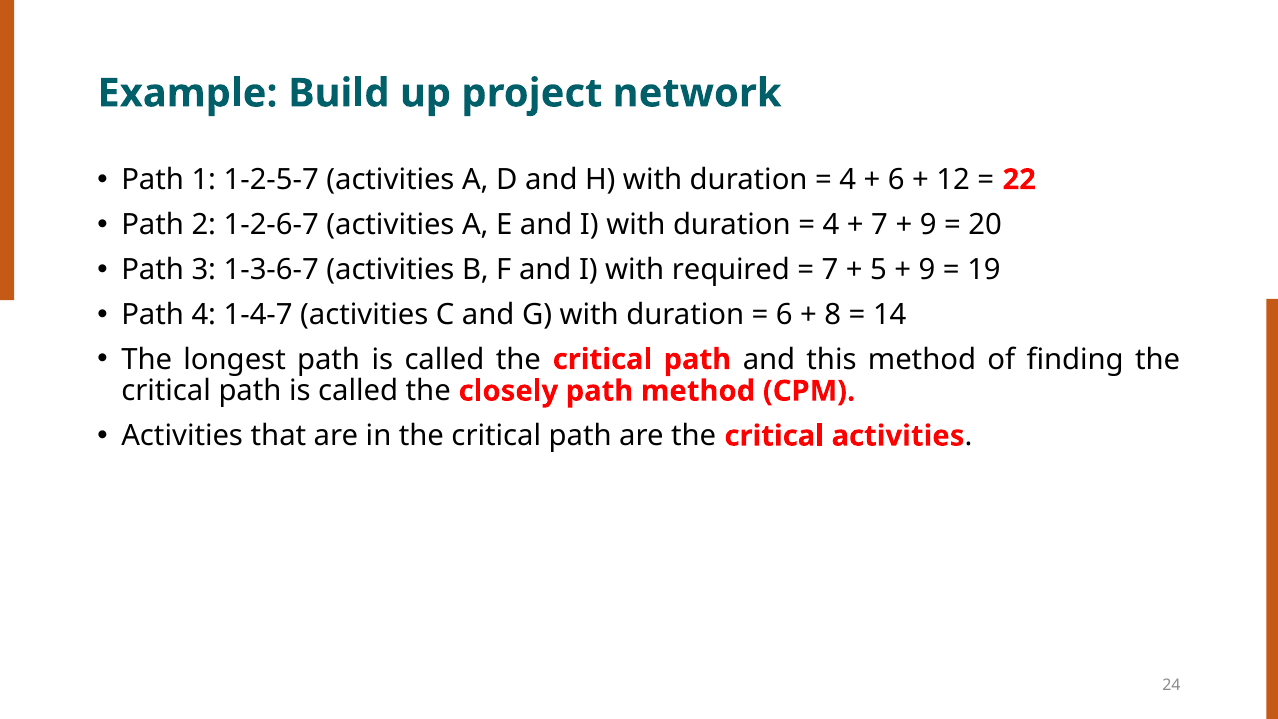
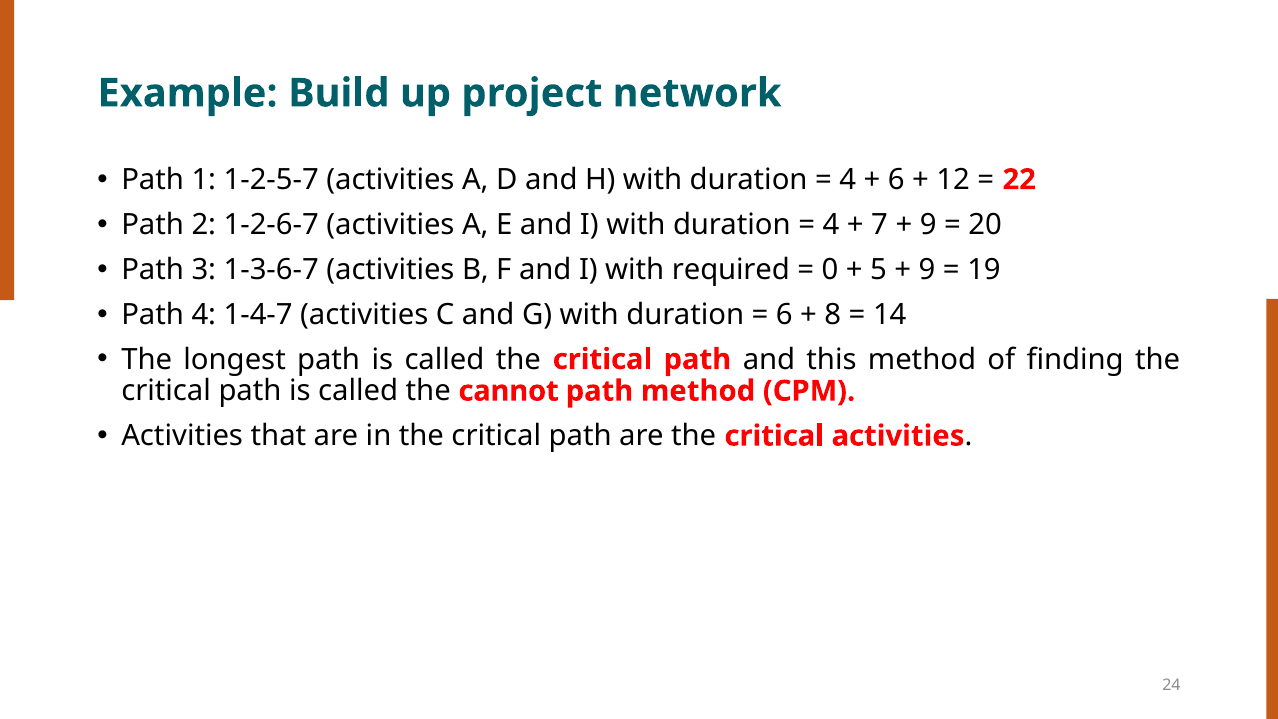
7 at (830, 269): 7 -> 0
closely: closely -> cannot
